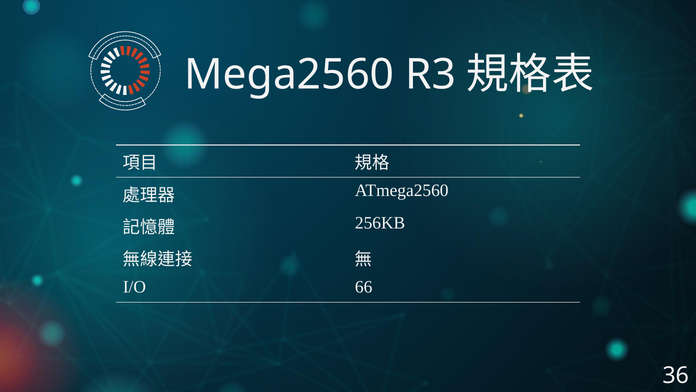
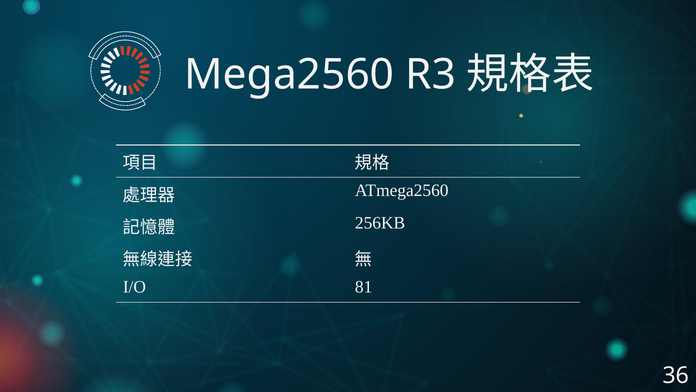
66: 66 -> 81
